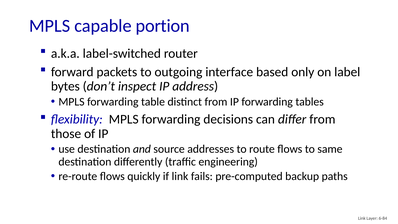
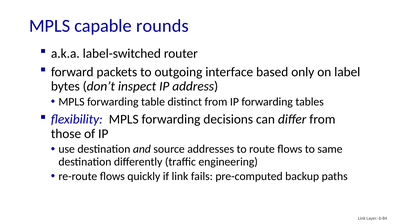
portion: portion -> rounds
